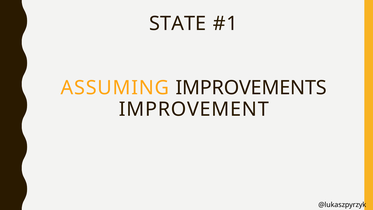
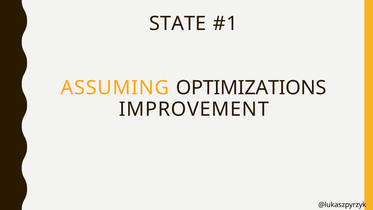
IMPROVEMENTS: IMPROVEMENTS -> OPTIMIZATIONS
